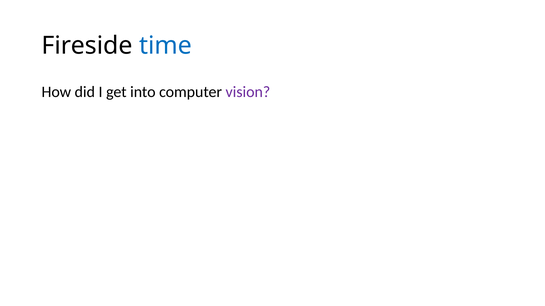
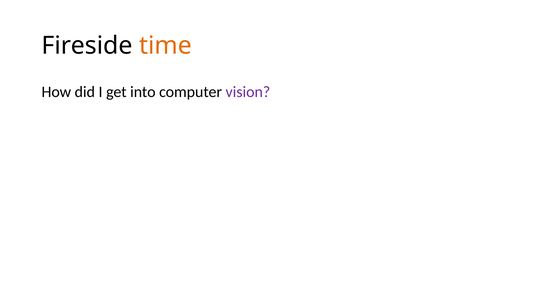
time colour: blue -> orange
